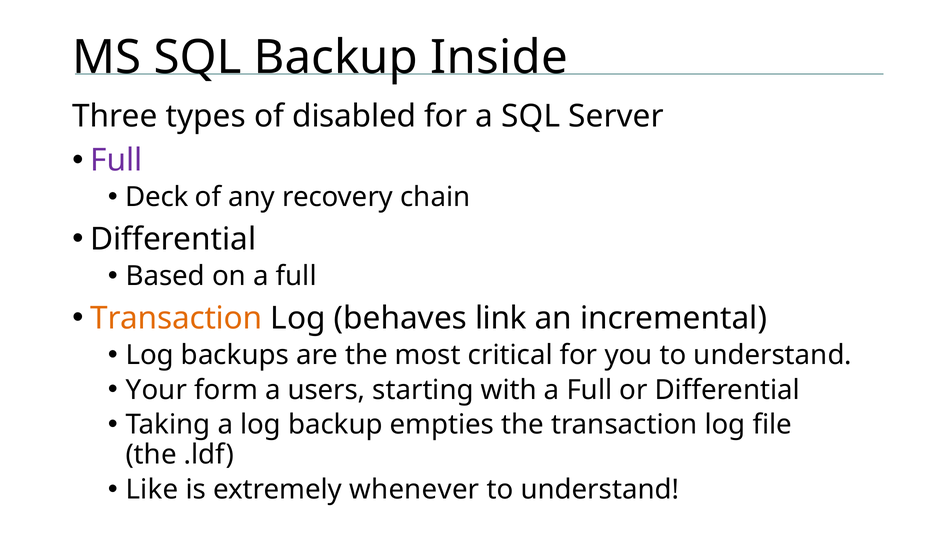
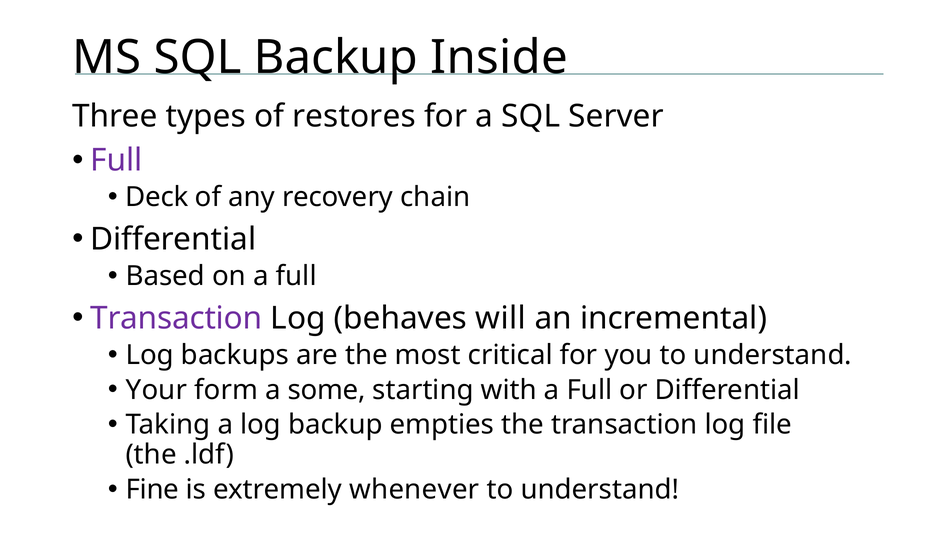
disabled: disabled -> restores
Transaction at (176, 318) colour: orange -> purple
link: link -> will
users: users -> some
Like: Like -> Fine
